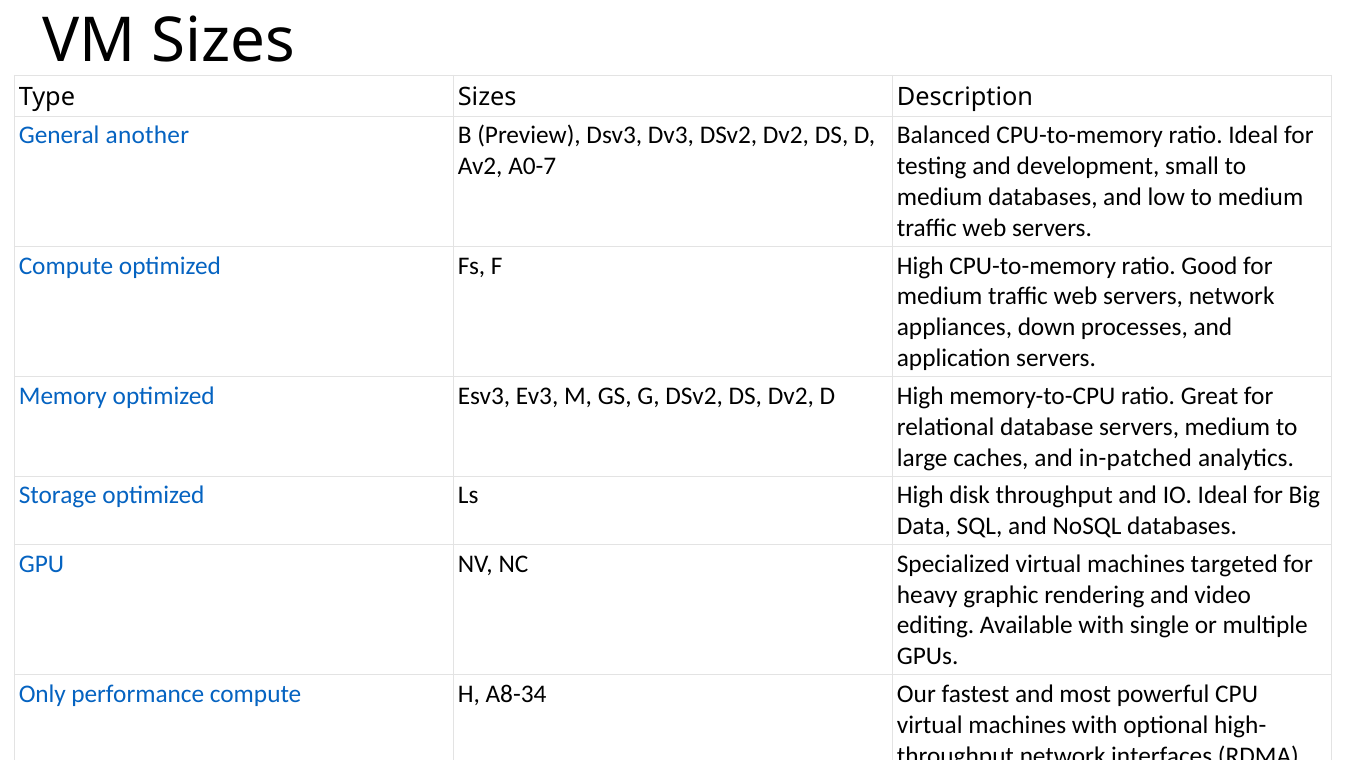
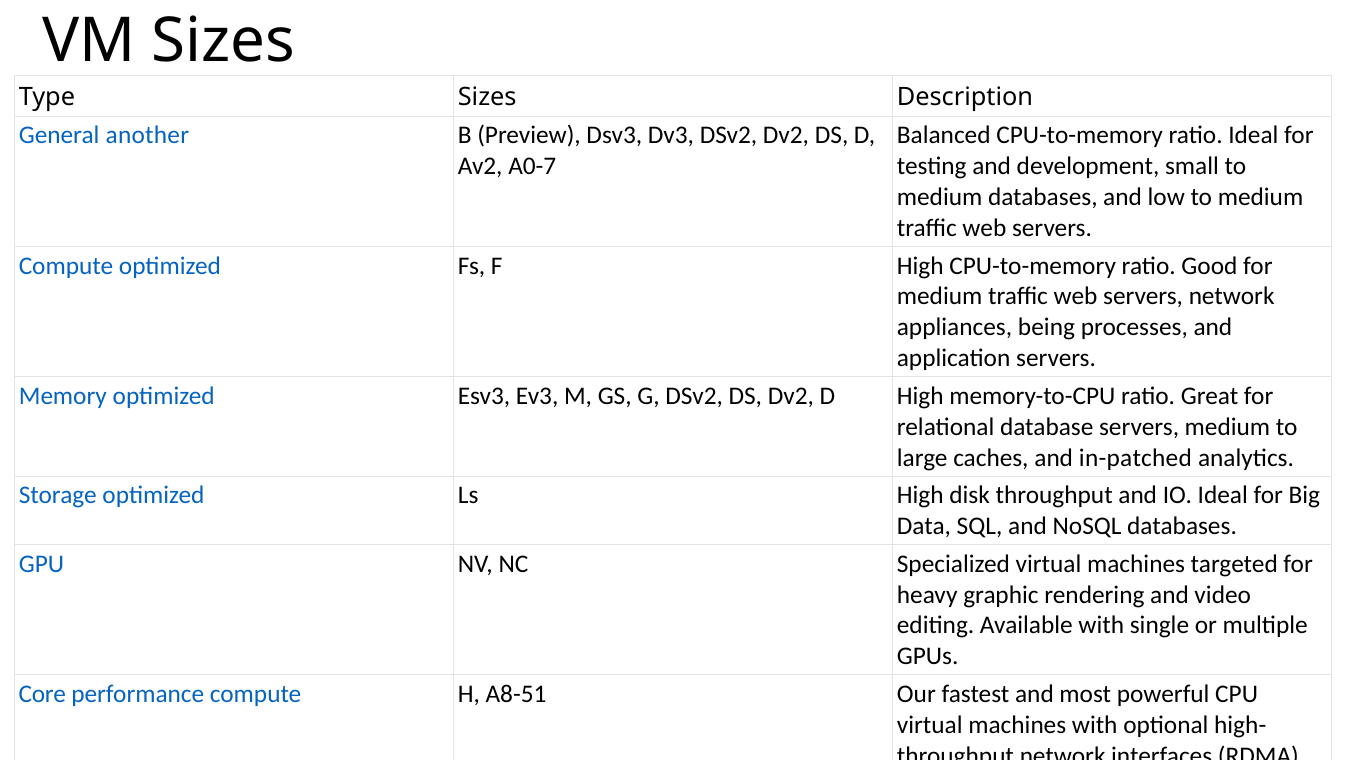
down: down -> being
Only: Only -> Core
A8-34: A8-34 -> A8-51
